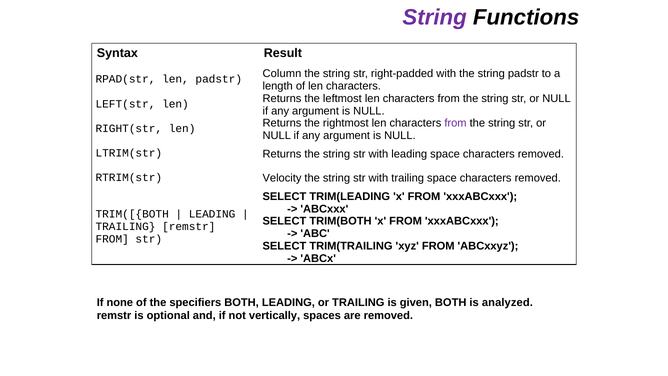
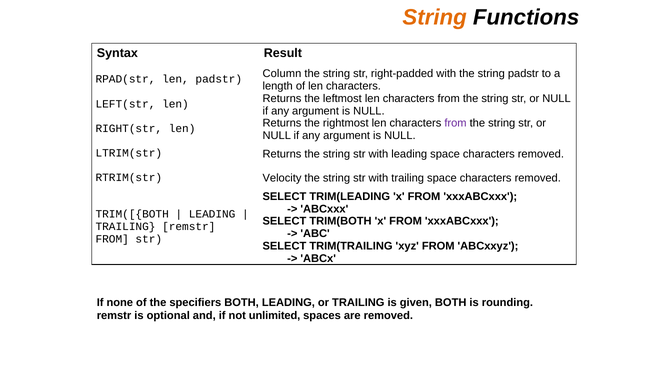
String at (435, 17) colour: purple -> orange
analyzed: analyzed -> rounding
vertically: vertically -> unlimited
